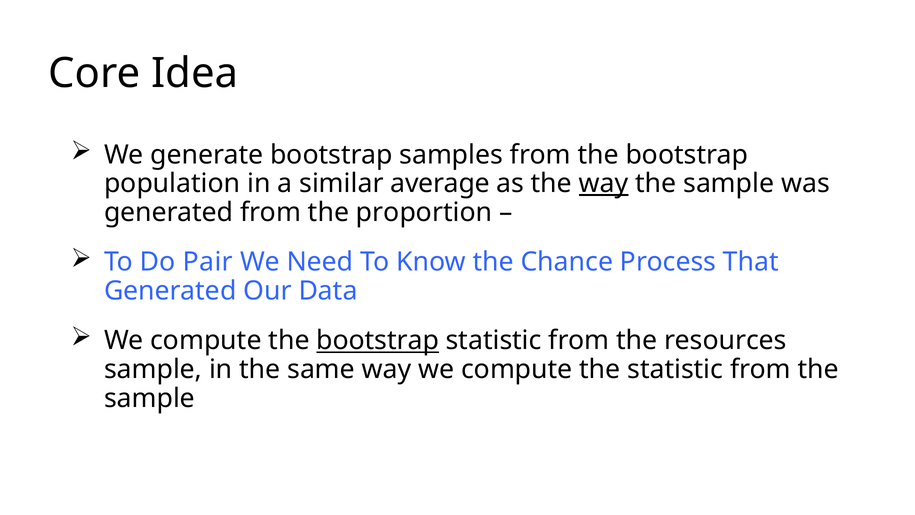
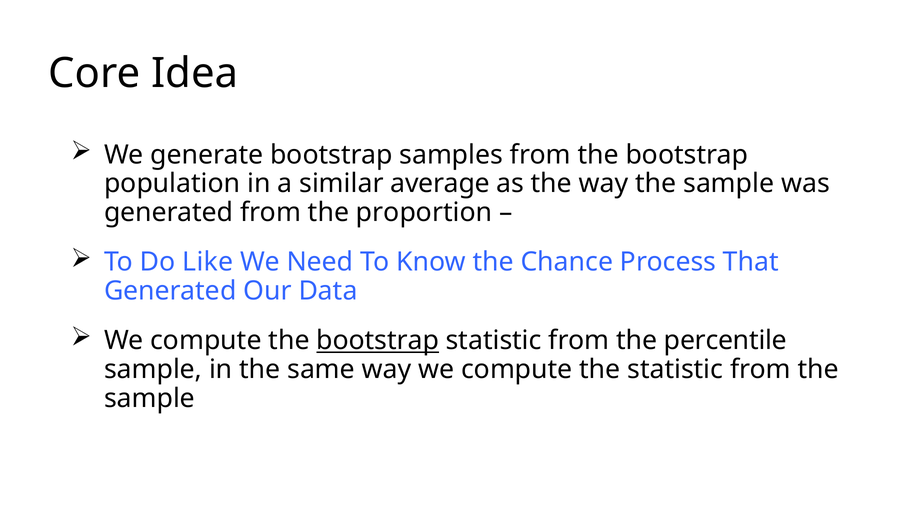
way at (604, 183) underline: present -> none
Pair: Pair -> Like
resources: resources -> percentile
